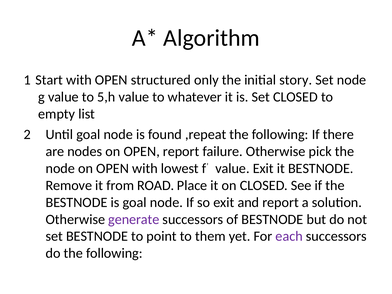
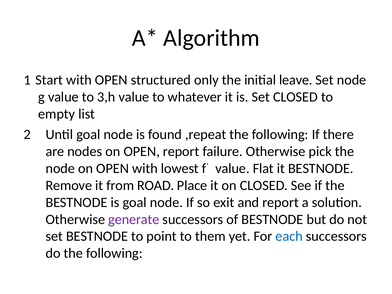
story: story -> leave
5,h: 5,h -> 3,h
value Exit: Exit -> Flat
each colour: purple -> blue
